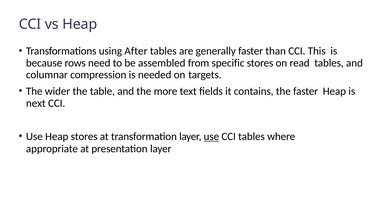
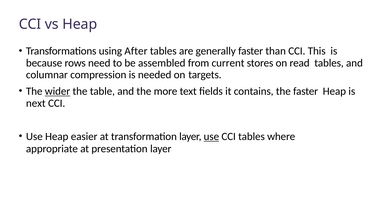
specific: specific -> current
wider underline: none -> present
Heap stores: stores -> easier
